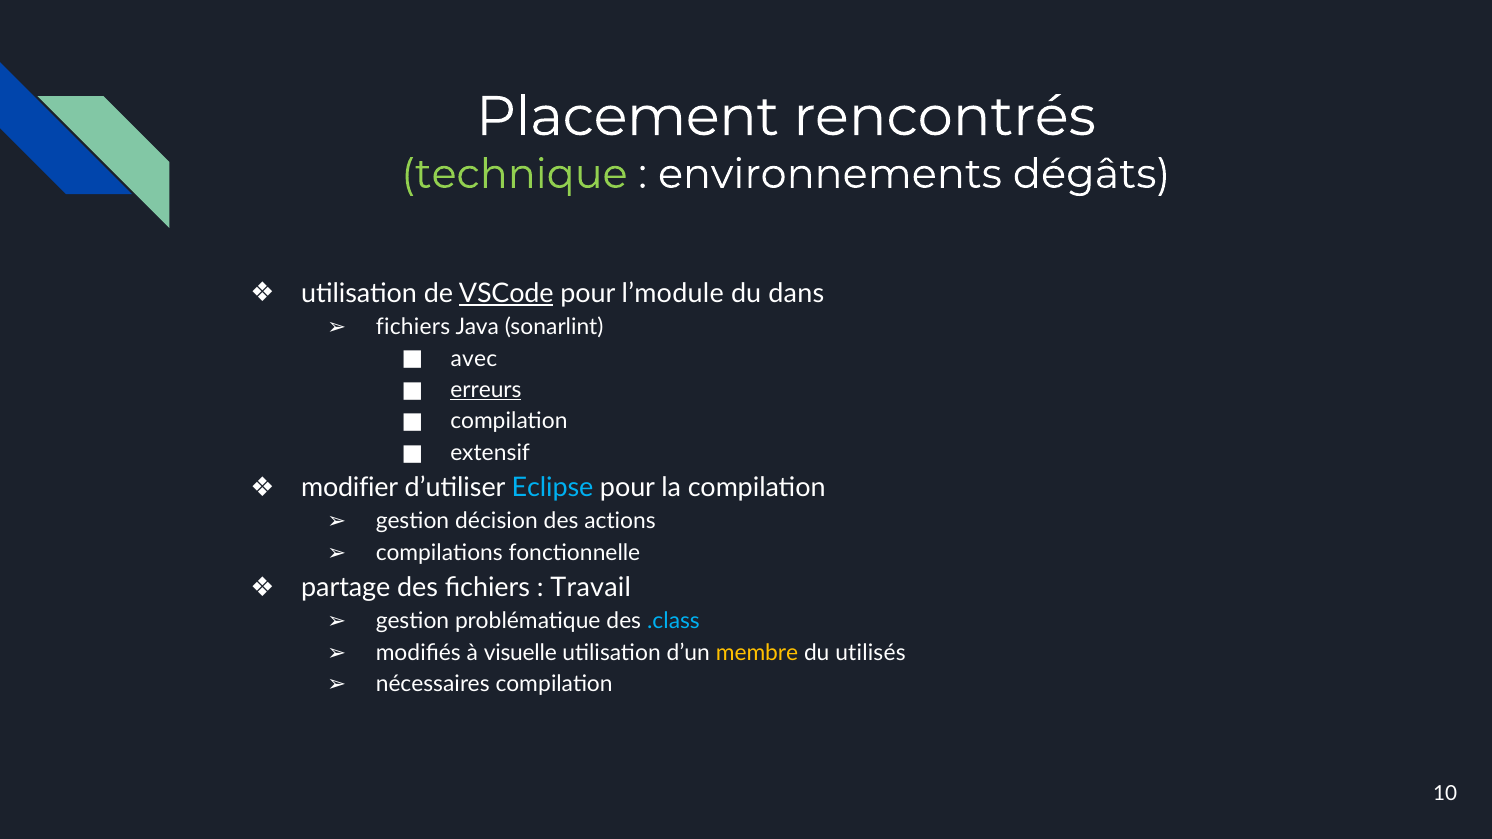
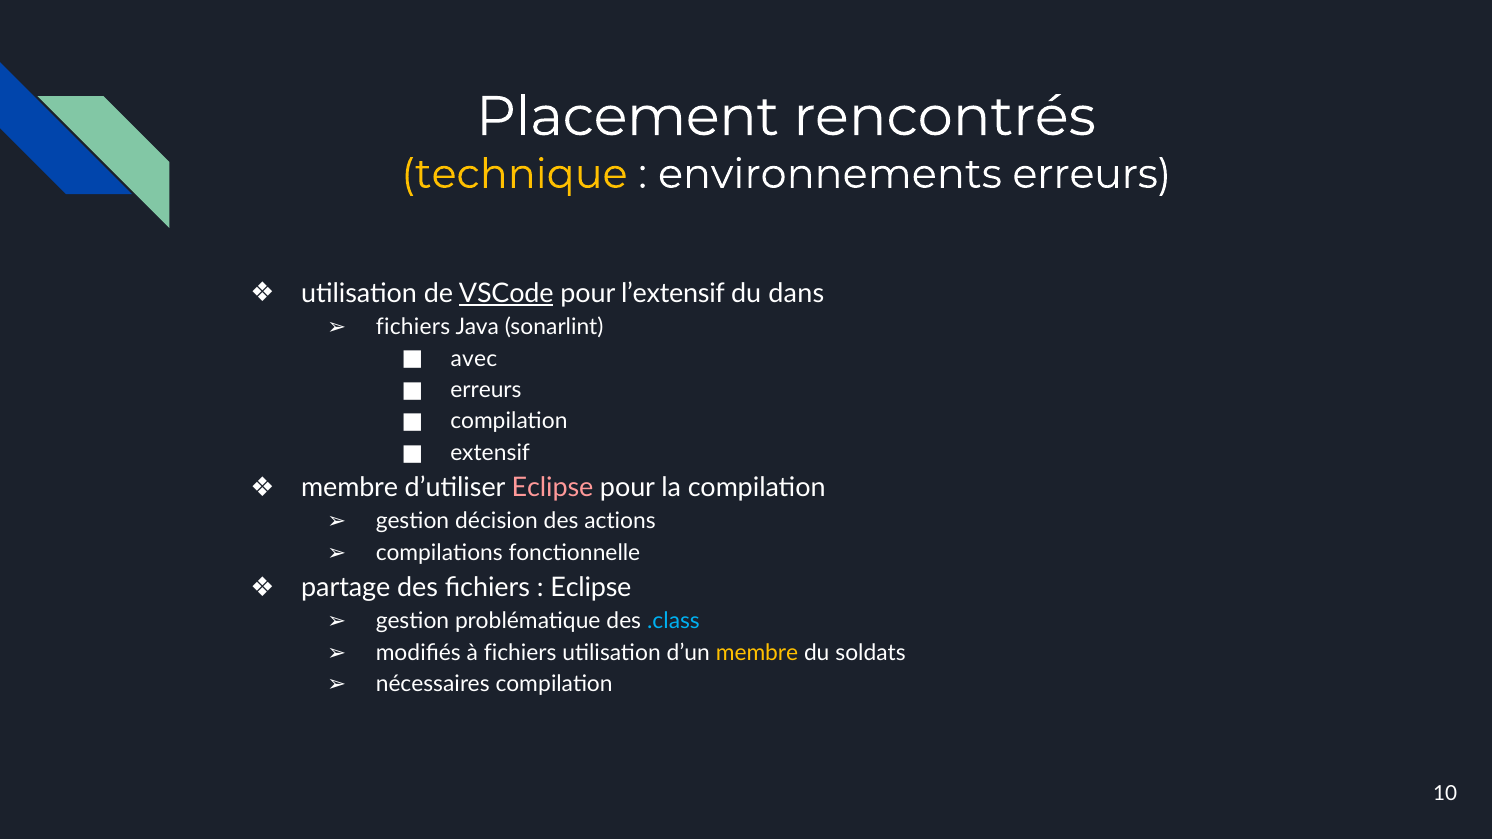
technique colour: light green -> yellow
environnements dégâts: dégâts -> erreurs
l’module: l’module -> l’extensif
erreurs at (486, 390) underline: present -> none
modifier at (350, 488): modifier -> membre
Eclipse at (552, 488) colour: light blue -> pink
Travail at (591, 588): Travail -> Eclipse
à visuelle: visuelle -> fichiers
utilisés: utilisés -> soldats
